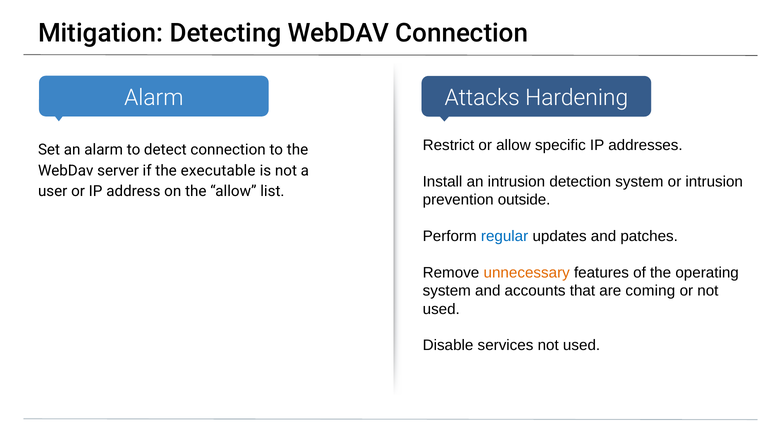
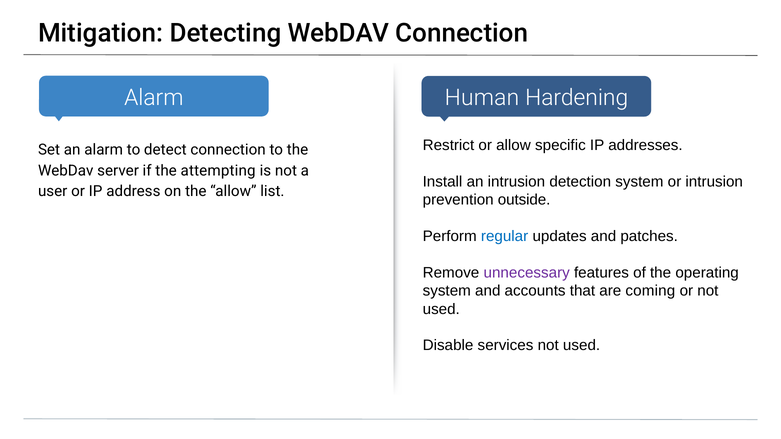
Attacks: Attacks -> Human
executable: executable -> attempting
unnecessary colour: orange -> purple
